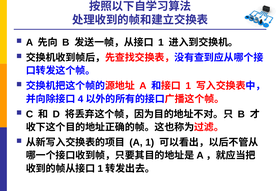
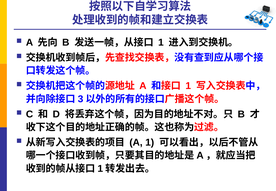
4: 4 -> 3
